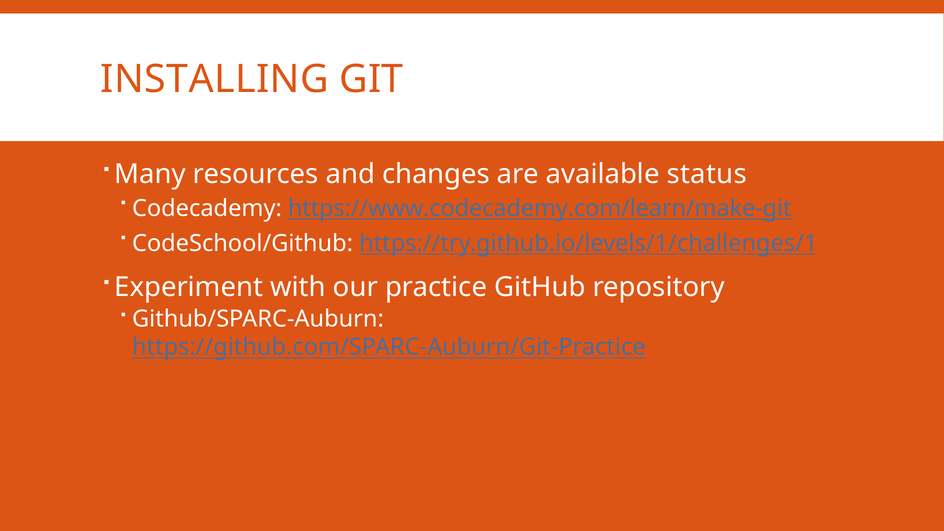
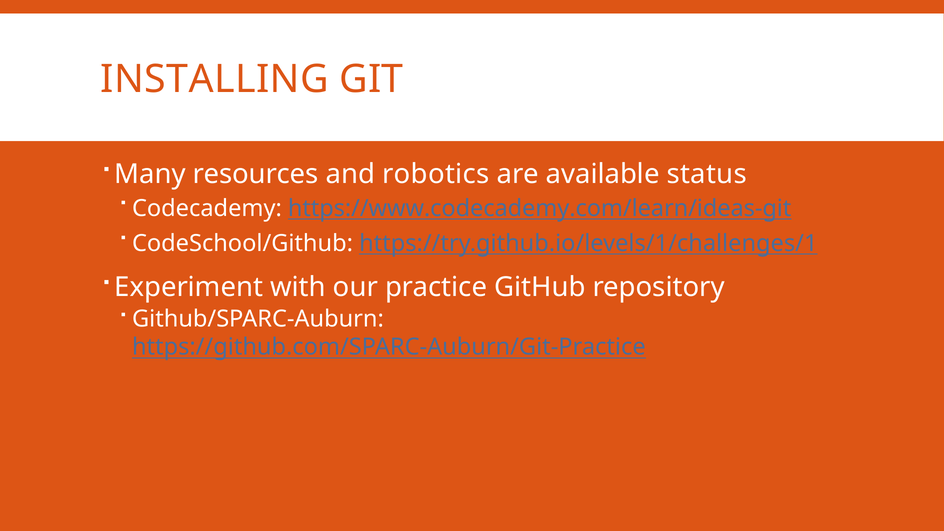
changes: changes -> robotics
https://www.codecademy.com/learn/make-git: https://www.codecademy.com/learn/make-git -> https://www.codecademy.com/learn/ideas-git
